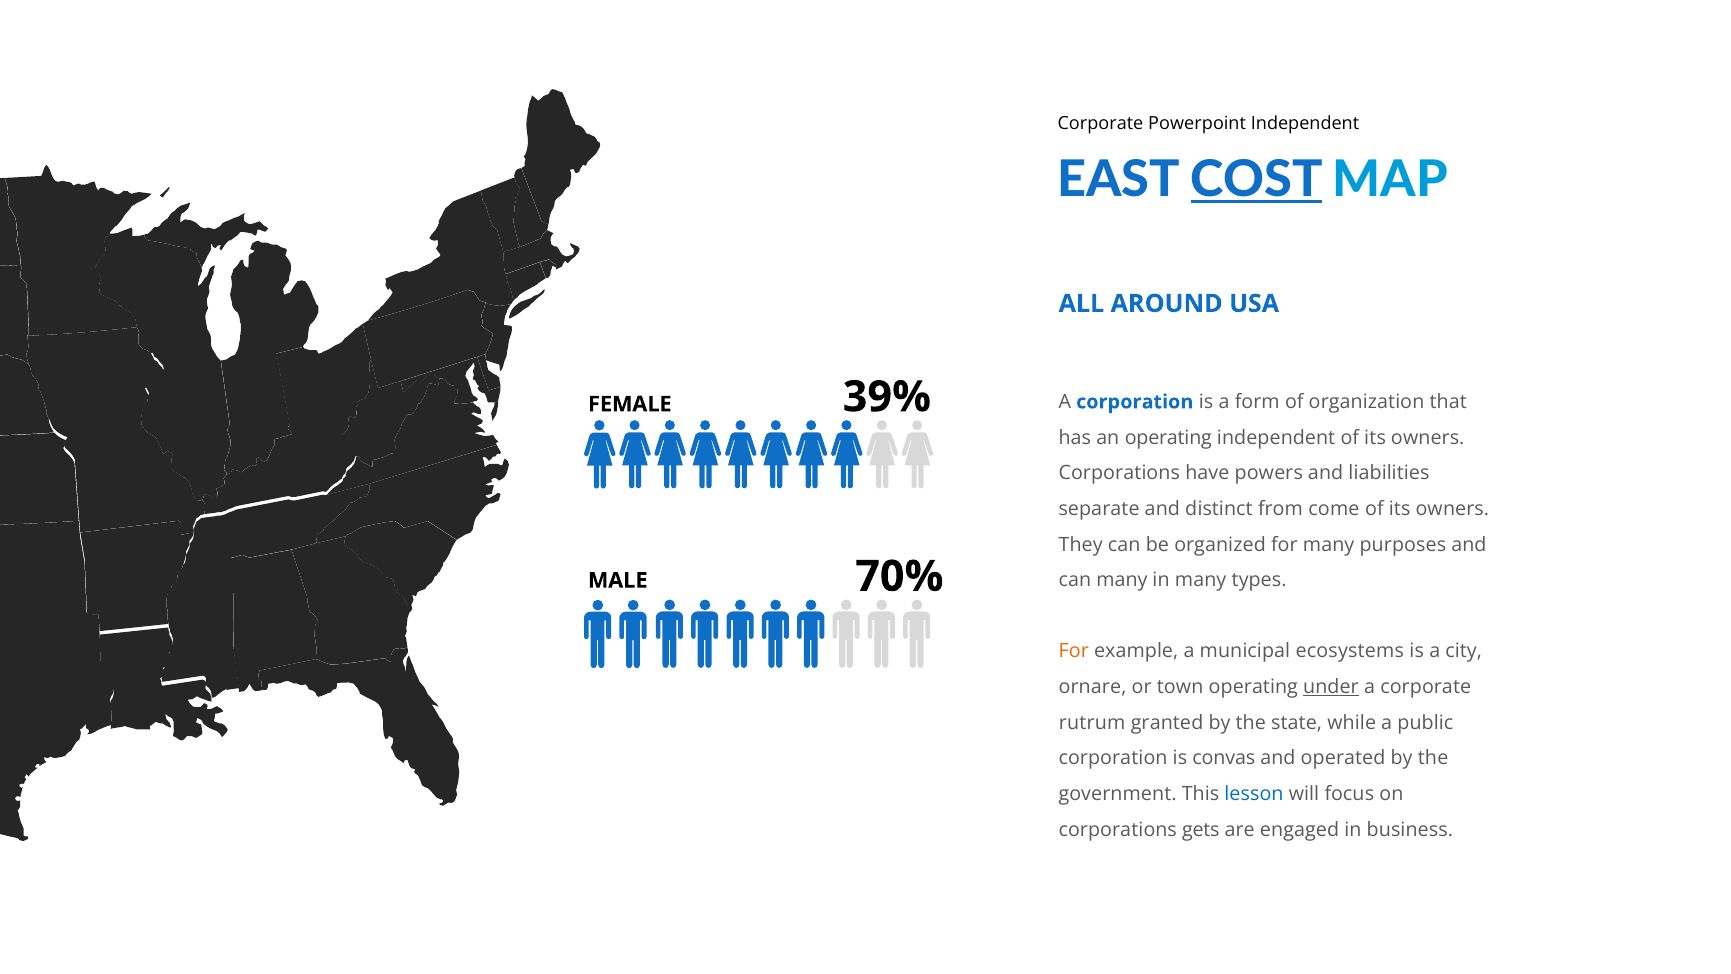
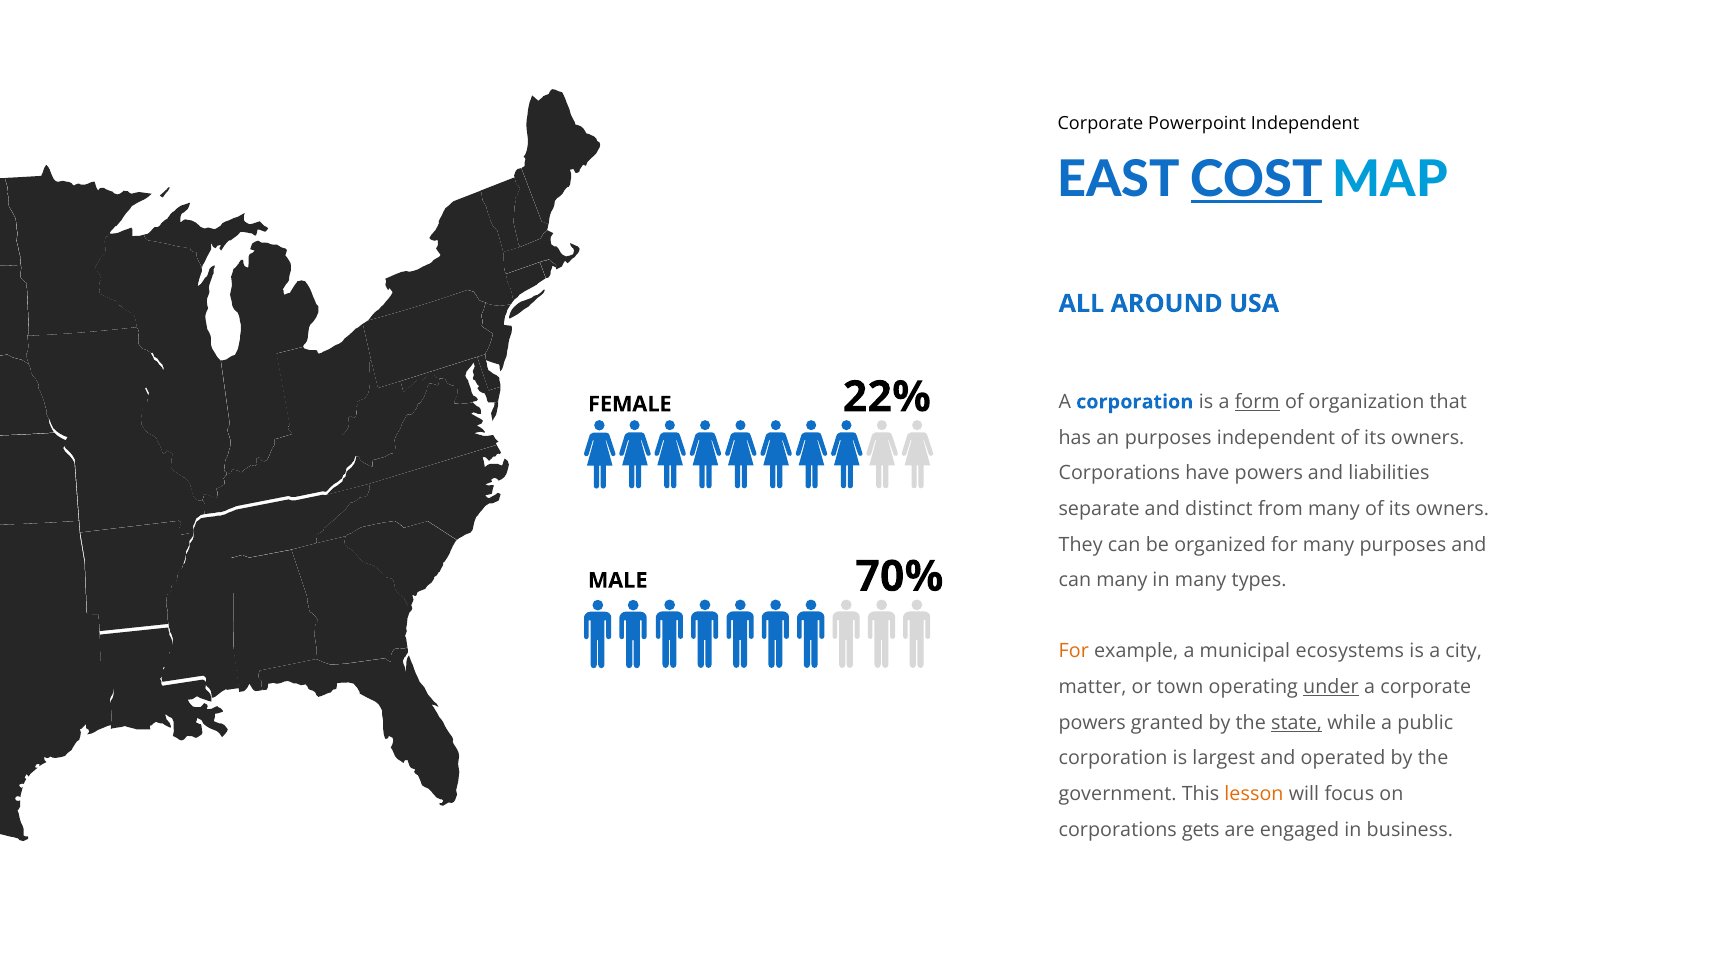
form underline: none -> present
39%: 39% -> 22%
an operating: operating -> purposes
from come: come -> many
ornare: ornare -> matter
rutrum at (1092, 723): rutrum -> powers
state underline: none -> present
convas: convas -> largest
lesson colour: blue -> orange
